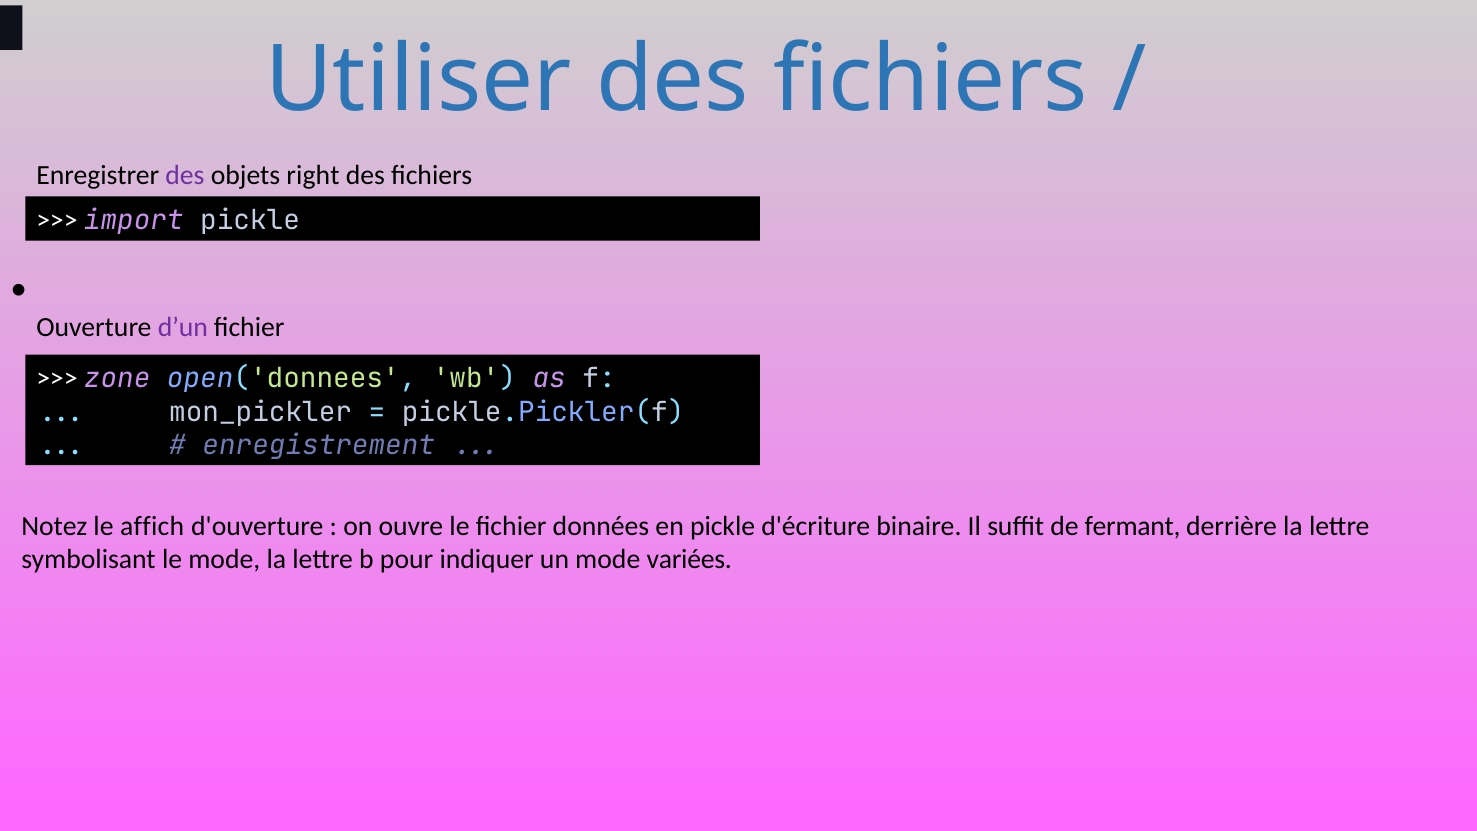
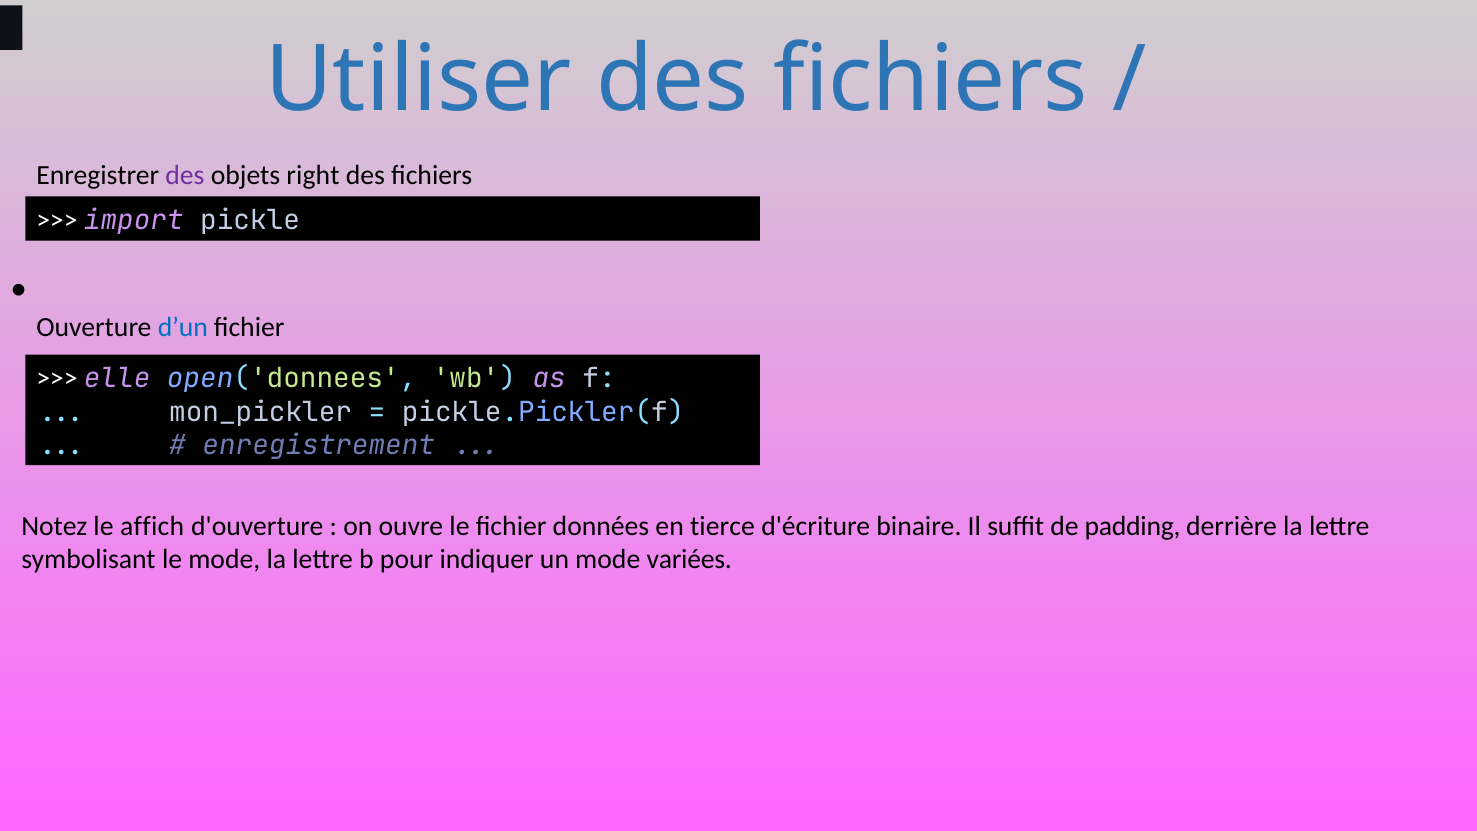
d’un colour: purple -> blue
zone: zone -> elle
en pickle: pickle -> tierce
fermant: fermant -> padding
